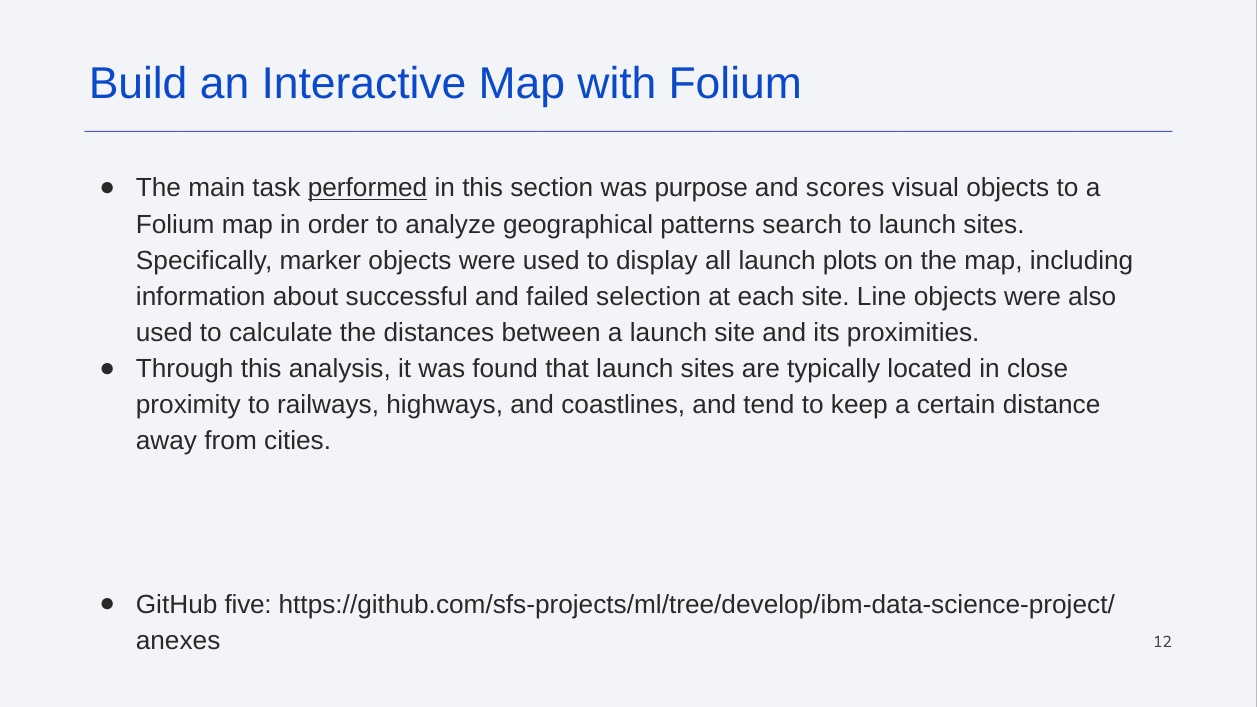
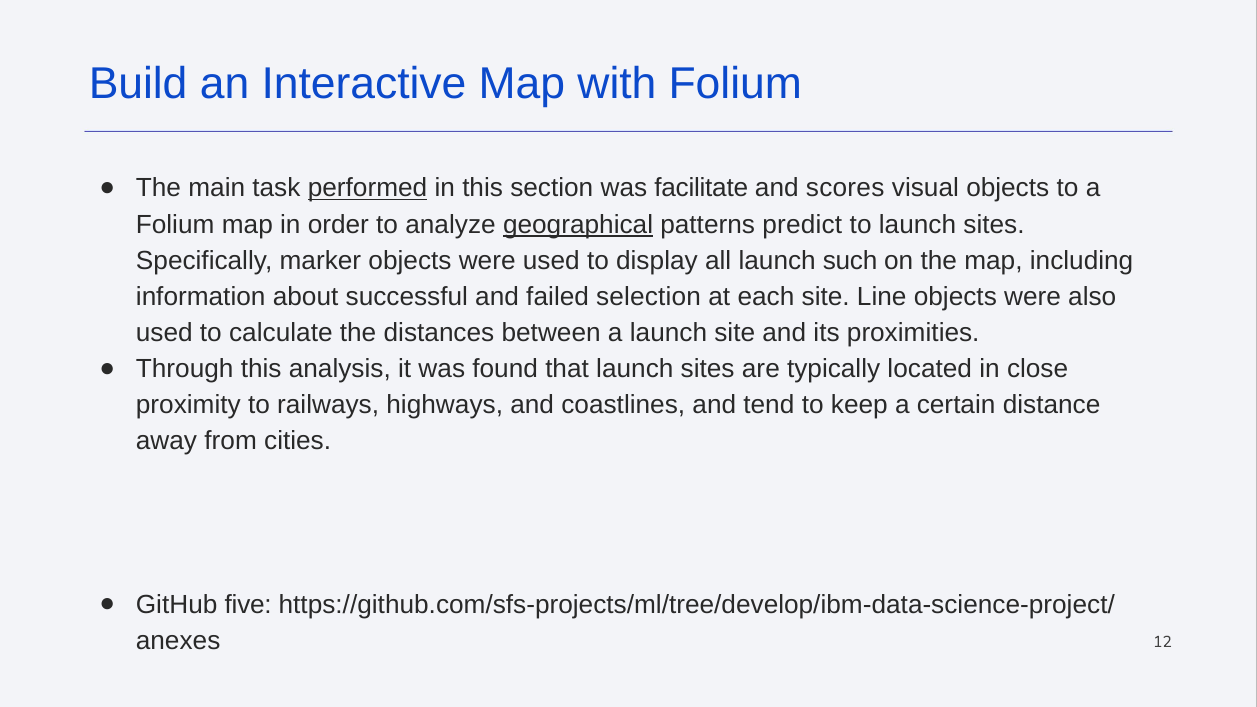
purpose: purpose -> facilitate
geographical underline: none -> present
search: search -> predict
plots: plots -> such
